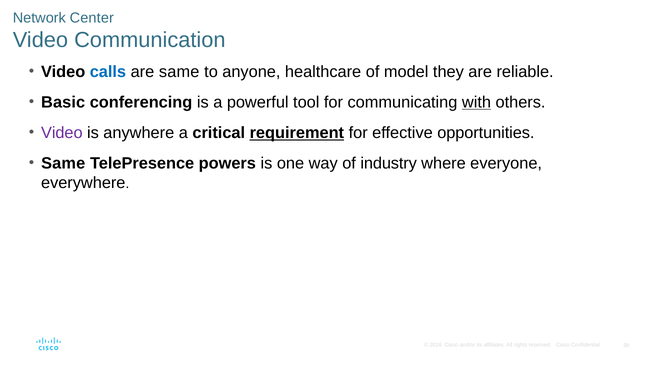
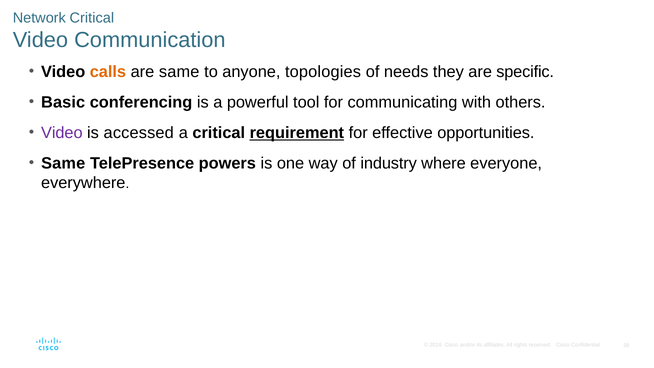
Network Center: Center -> Critical
calls colour: blue -> orange
healthcare: healthcare -> topologies
model: model -> needs
reliable: reliable -> specific
with underline: present -> none
anywhere: anywhere -> accessed
